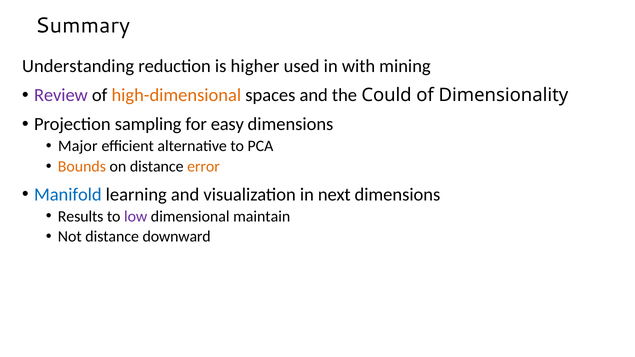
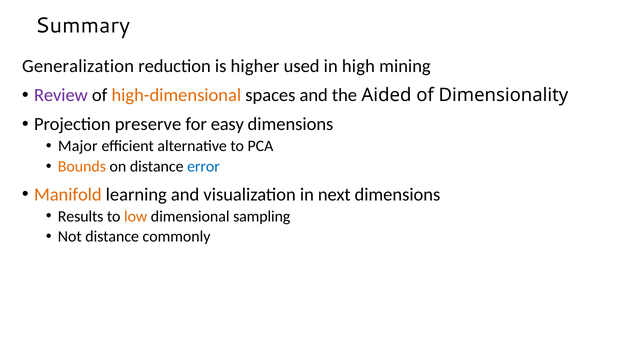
Understanding: Understanding -> Generalization
with: with -> high
Could: Could -> Aided
sampling: sampling -> preserve
error colour: orange -> blue
Manifold colour: blue -> orange
low colour: purple -> orange
maintain: maintain -> sampling
downward: downward -> commonly
